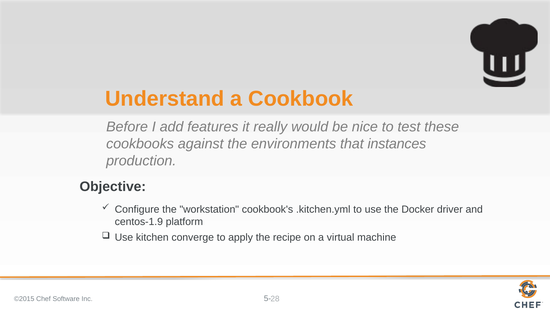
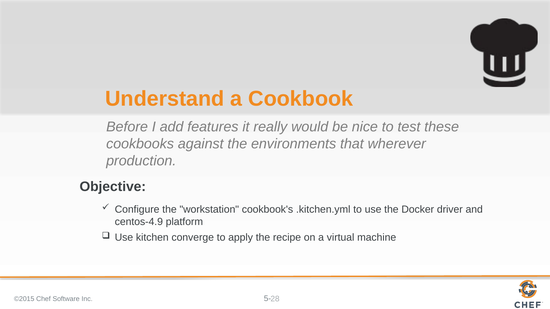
instances: instances -> wherever
centos-1.9: centos-1.9 -> centos-4.9
